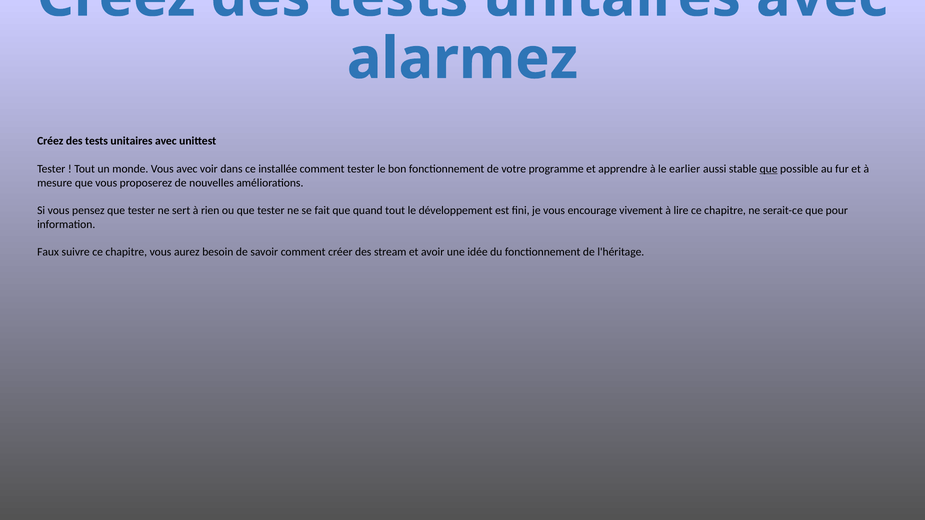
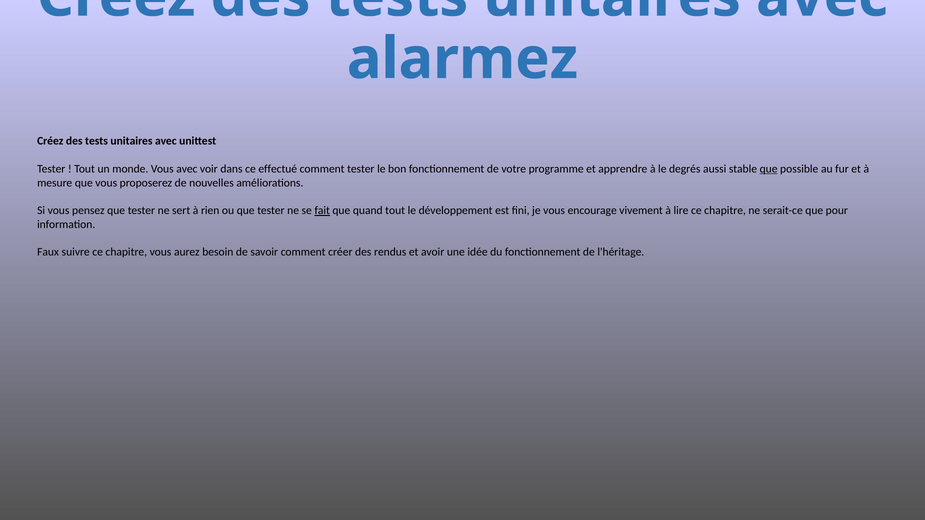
installée: installée -> effectué
earlier: earlier -> degrés
fait underline: none -> present
stream: stream -> rendus
